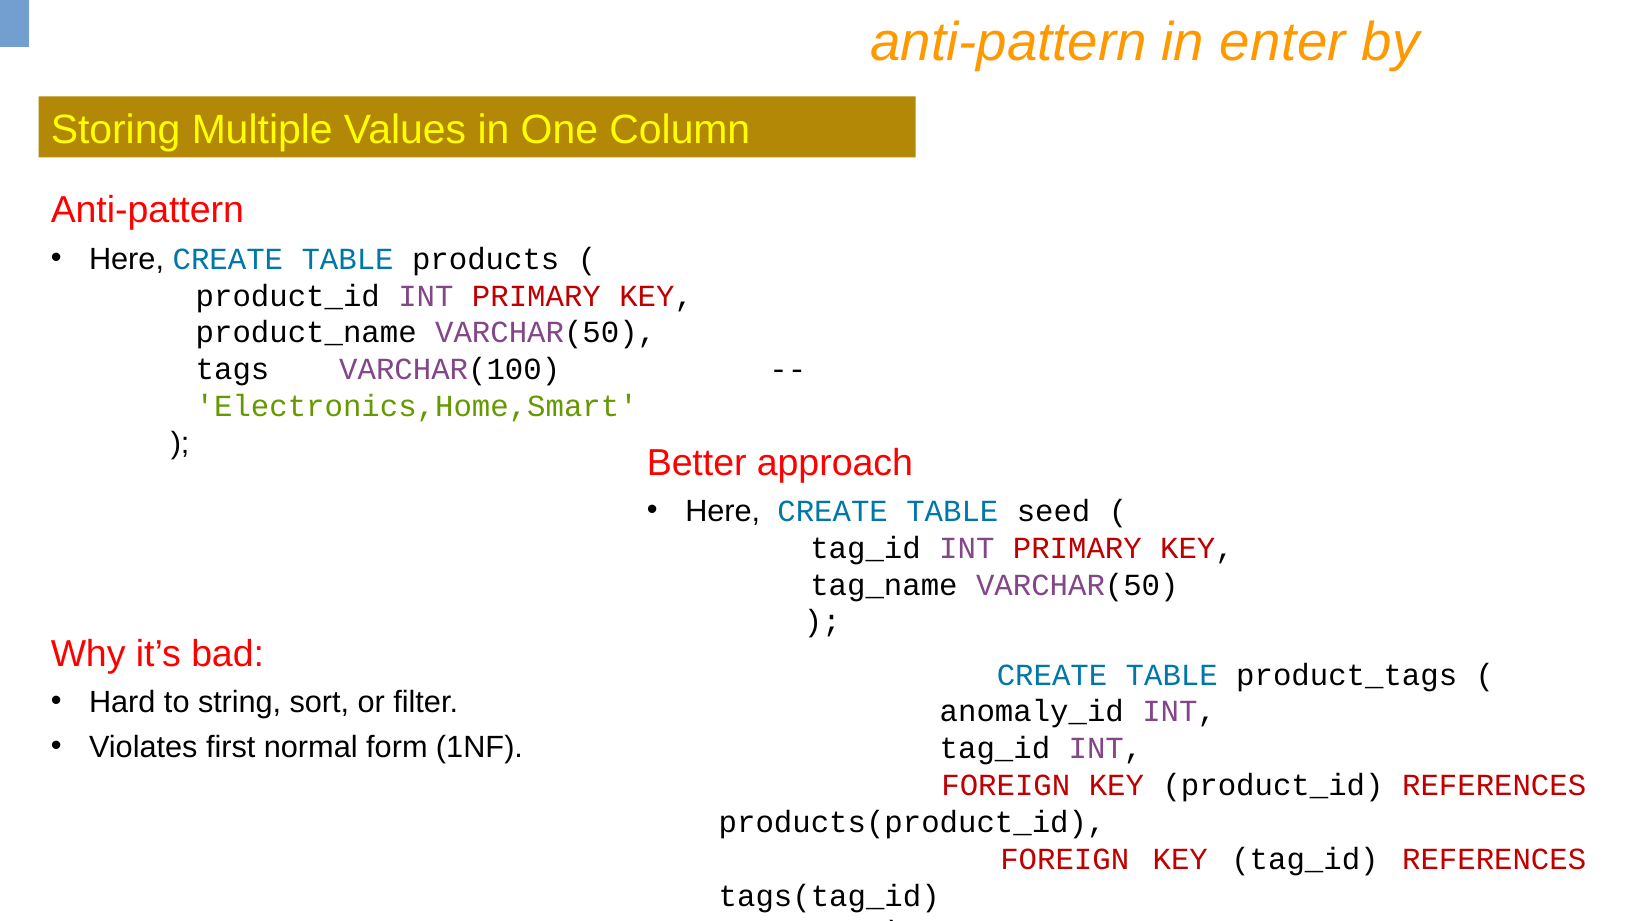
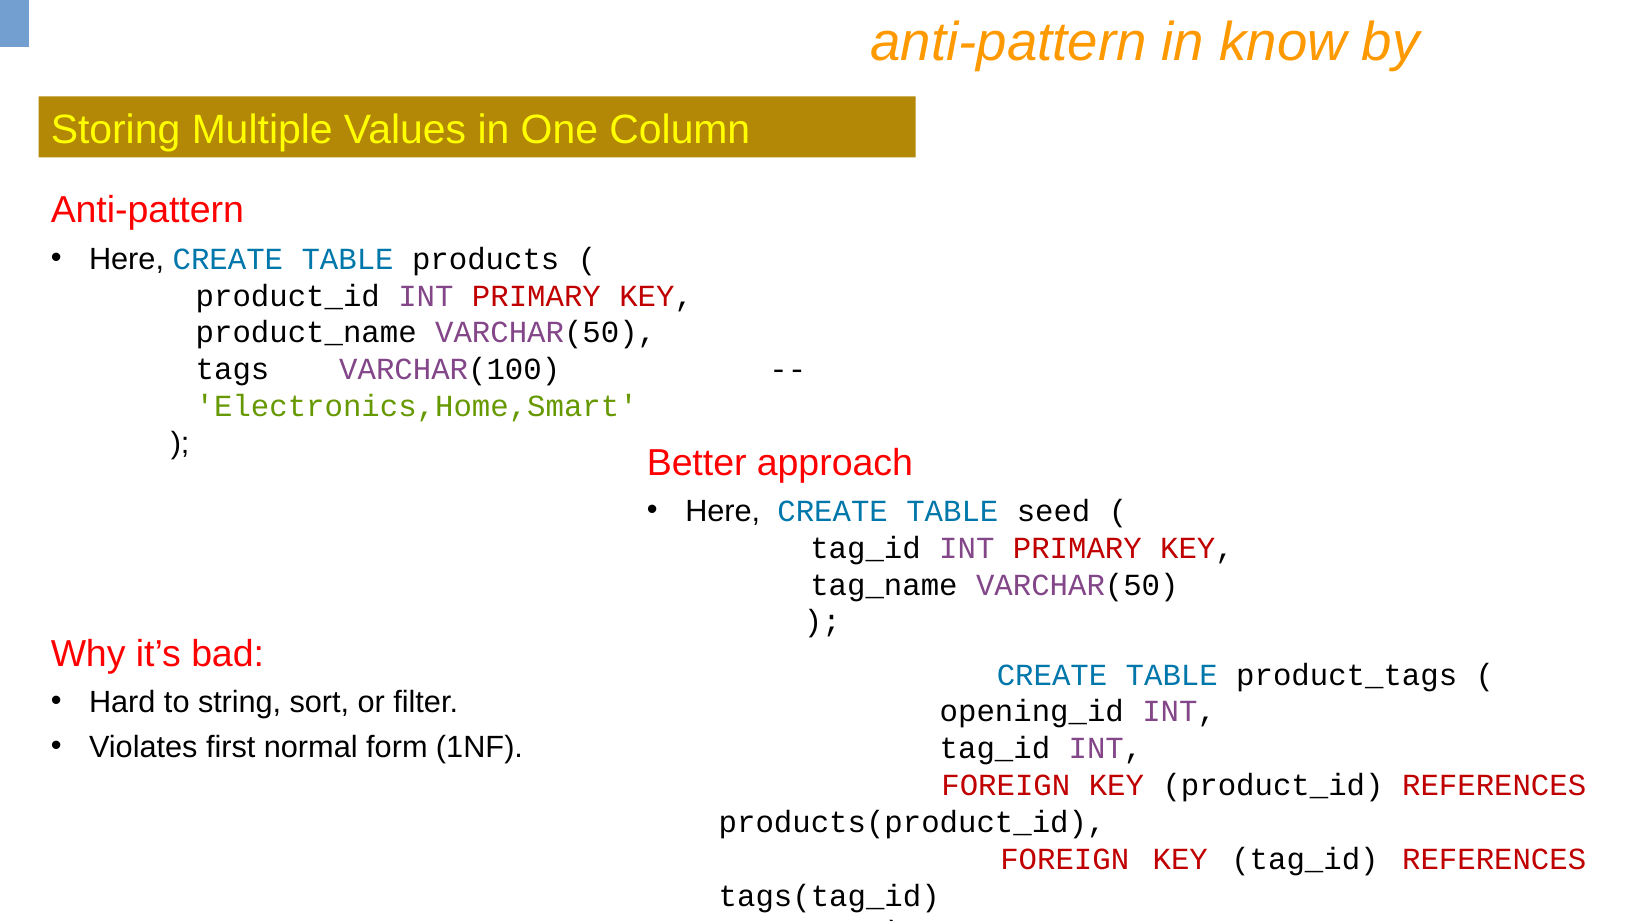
enter: enter -> know
anomaly_id: anomaly_id -> opening_id
